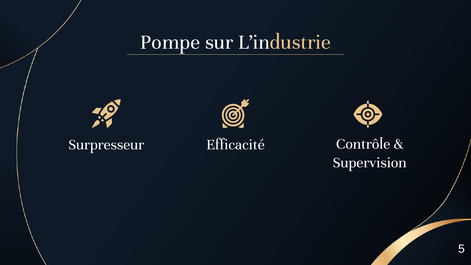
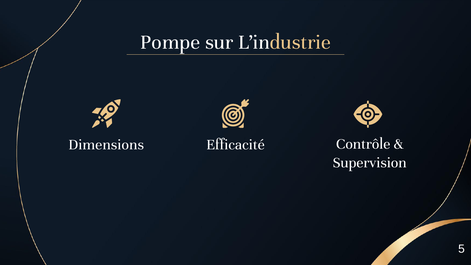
Surpresseur: Surpresseur -> Dimensions
